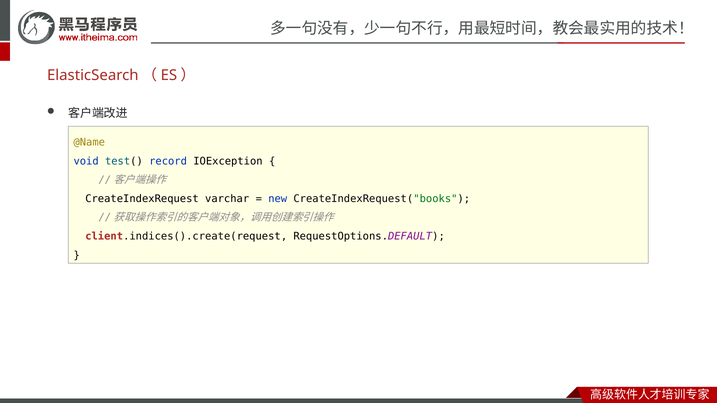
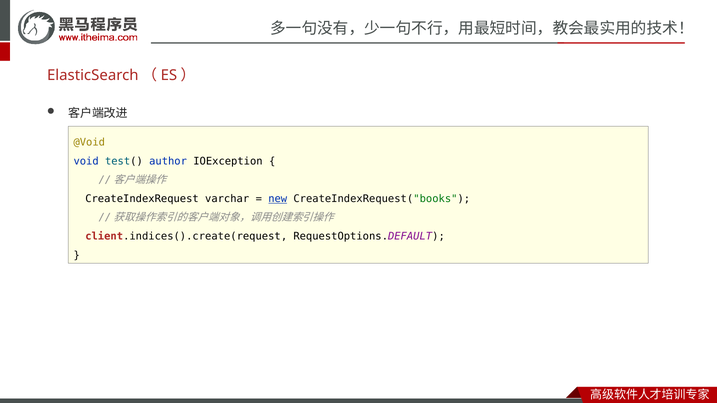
@Name: @Name -> @Void
record: record -> author
new underline: none -> present
